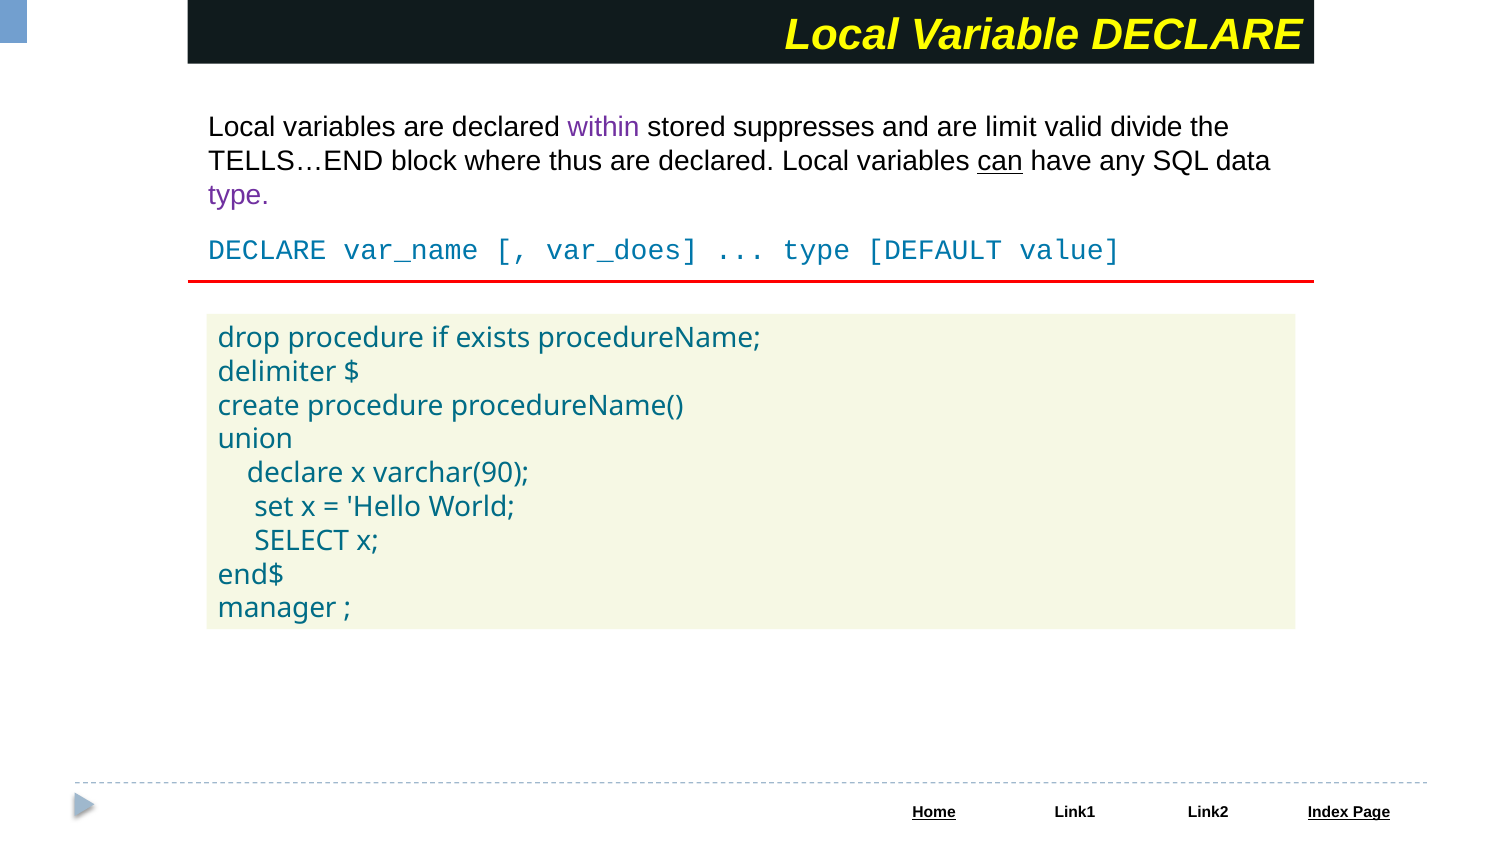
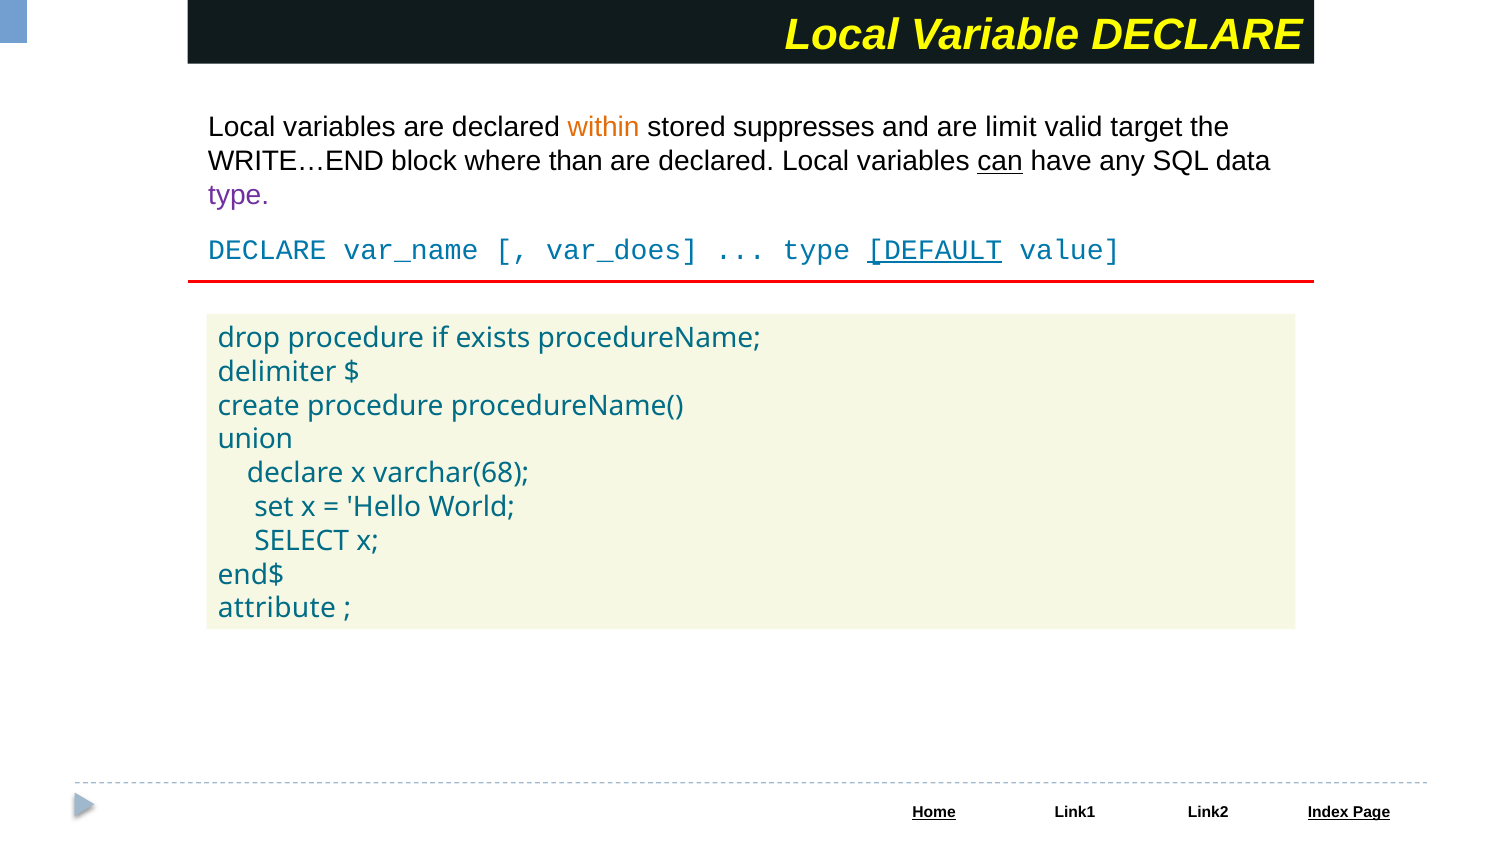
within colour: purple -> orange
divide: divide -> target
TELLS…END: TELLS…END -> WRITE…END
thus: thus -> than
DEFAULT underline: none -> present
varchar(90: varchar(90 -> varchar(68
manager: manager -> attribute
